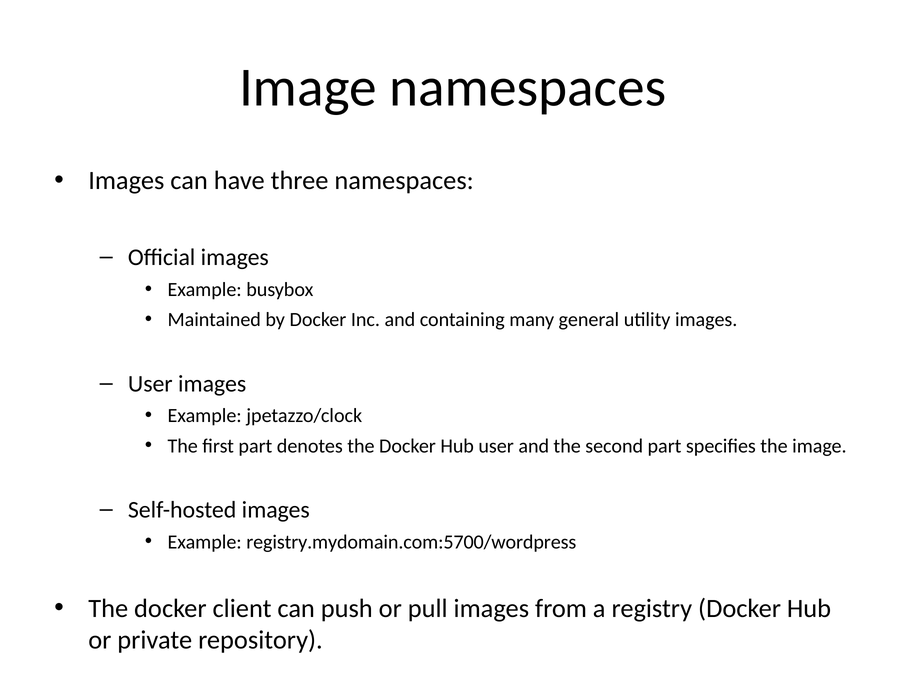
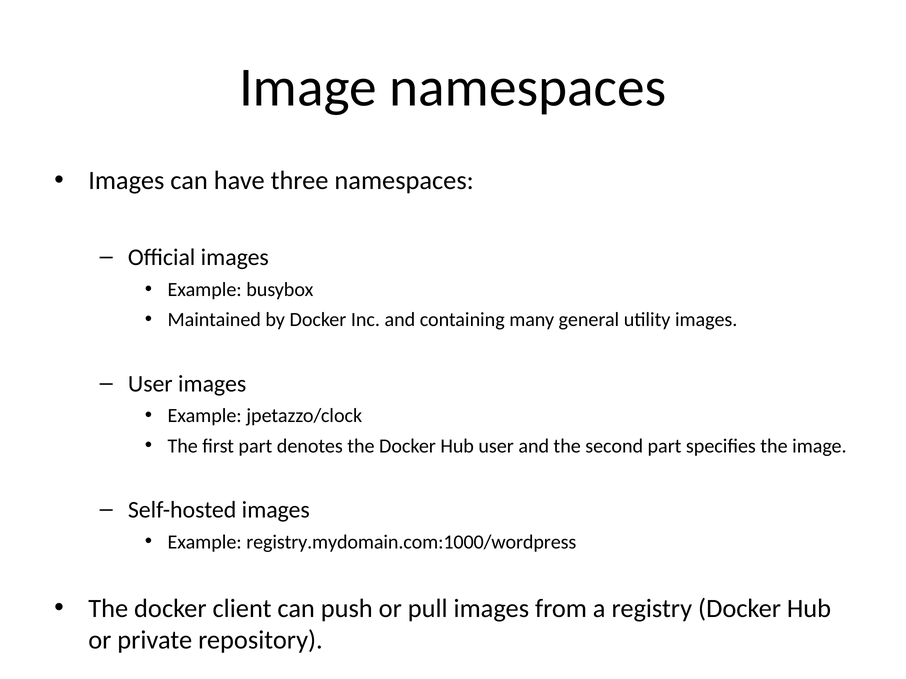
registry.mydomain.com:5700/wordpress: registry.mydomain.com:5700/wordpress -> registry.mydomain.com:1000/wordpress
